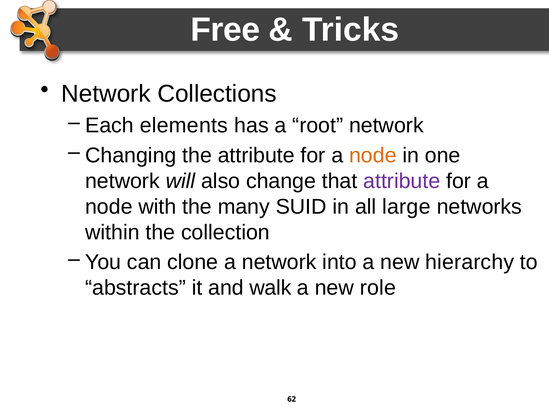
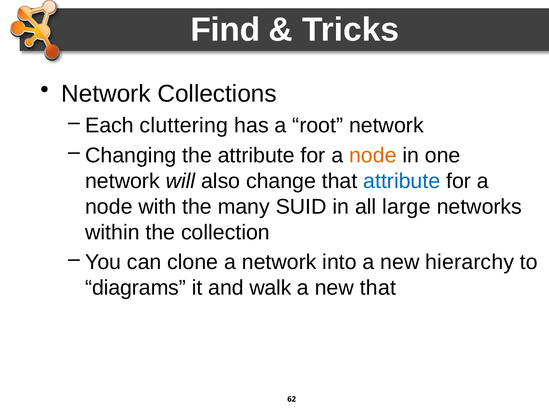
Free: Free -> Find
elements: elements -> cluttering
attribute at (402, 181) colour: purple -> blue
abstracts: abstracts -> diagrams
new role: role -> that
